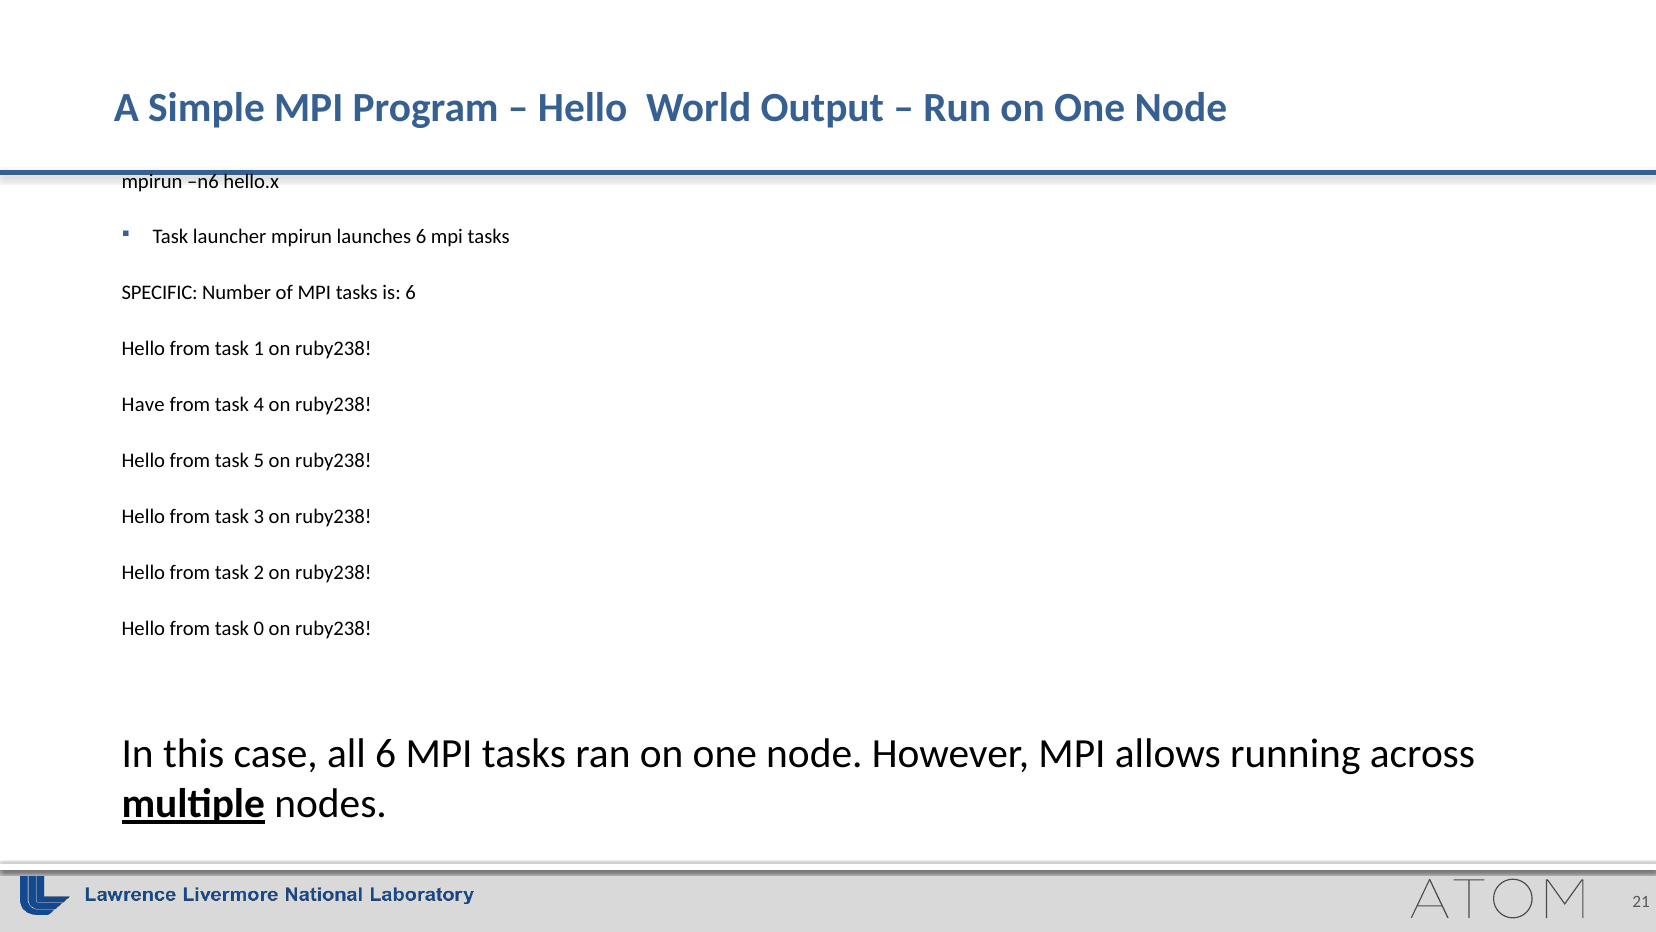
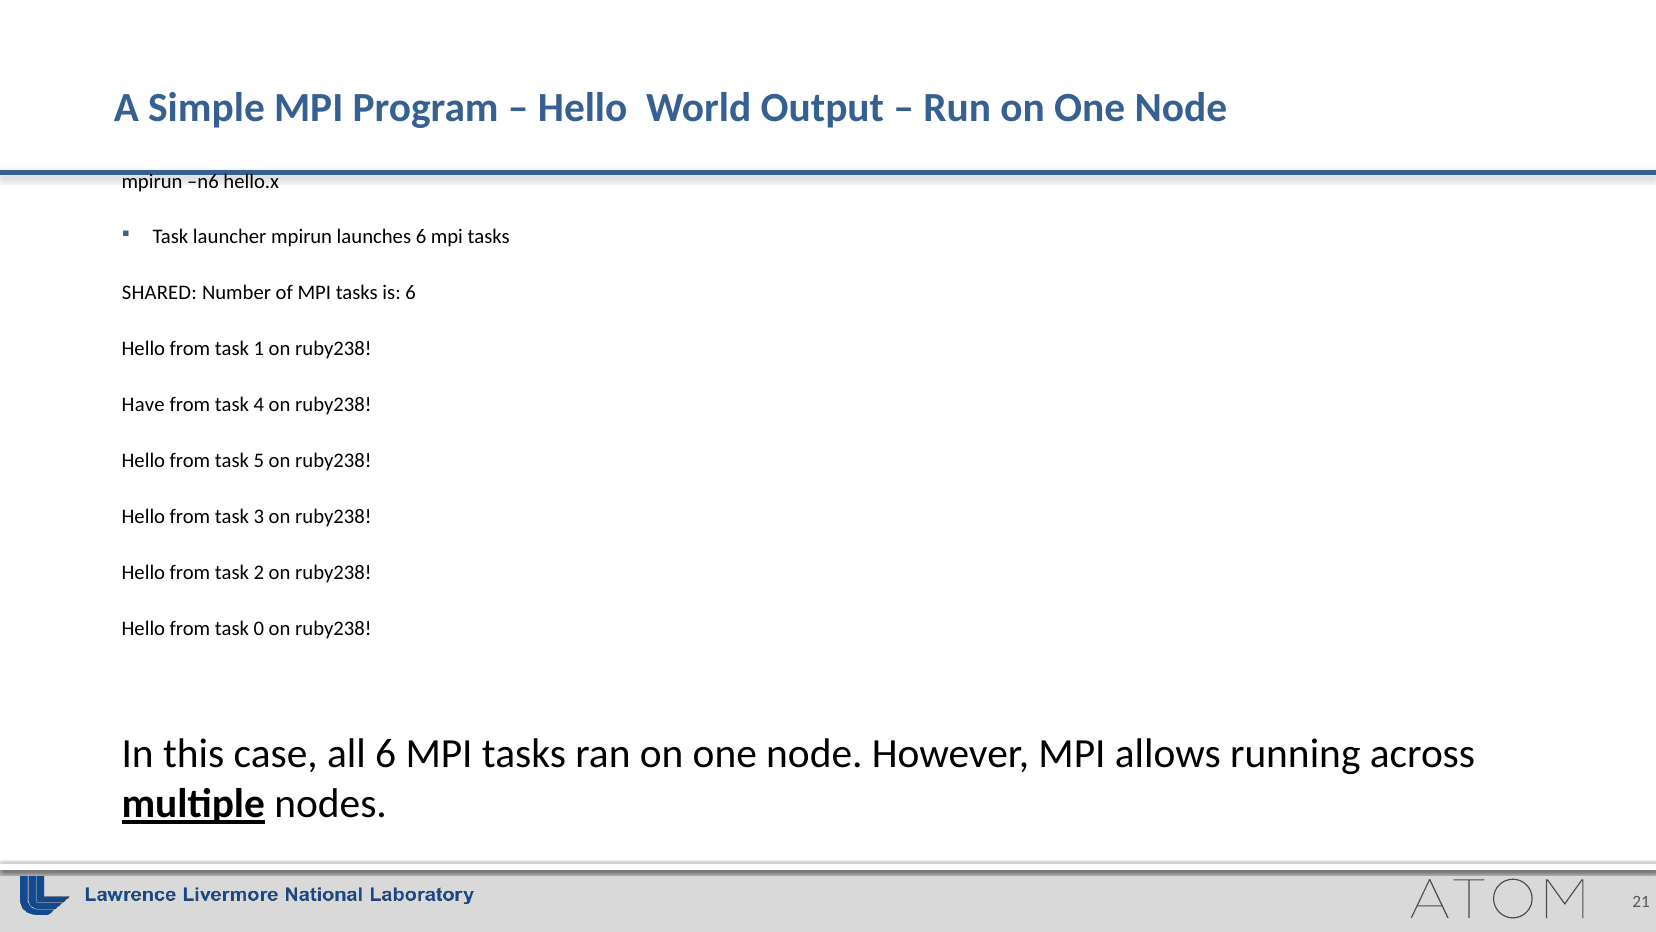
SPECIFIC: SPECIFIC -> SHARED
